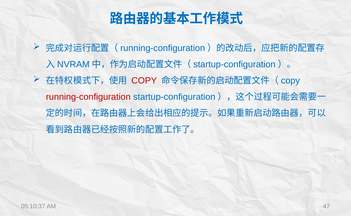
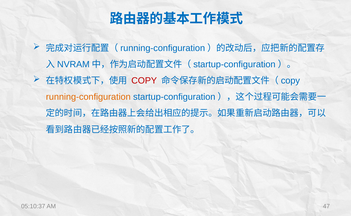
running-configuration colour: red -> orange
